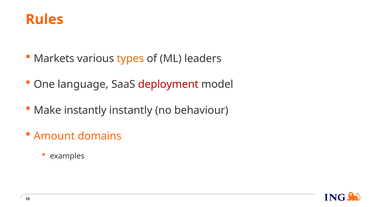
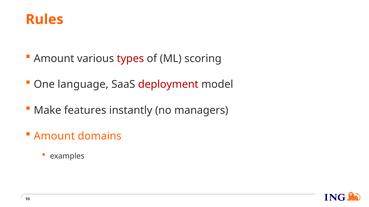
Markets at (54, 59): Markets -> Amount
types colour: orange -> red
leaders: leaders -> scoring
Make instantly: instantly -> features
behaviour: behaviour -> managers
